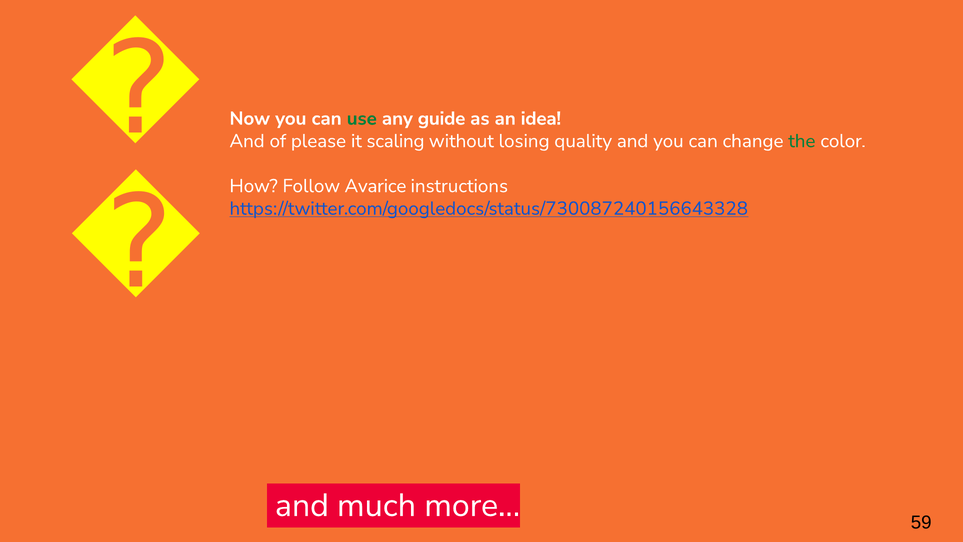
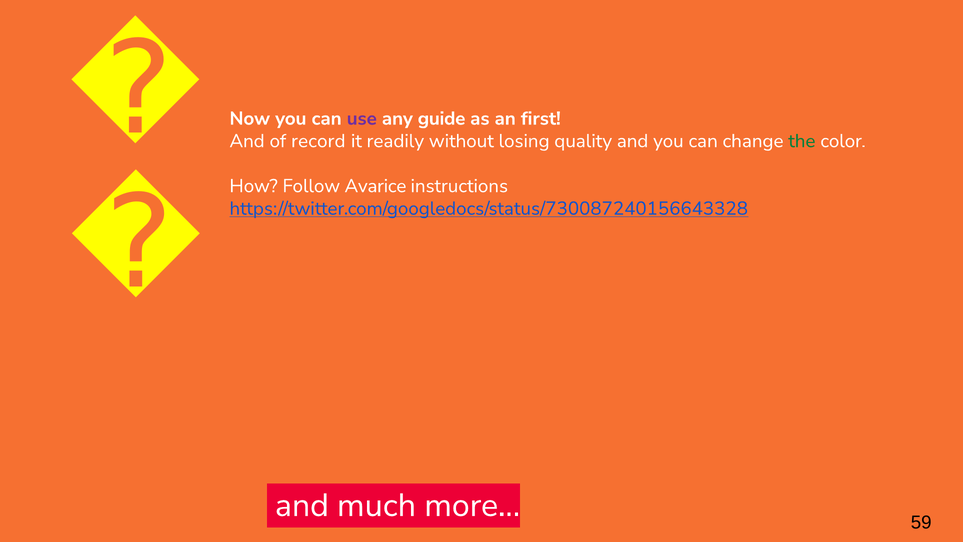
use colour: green -> purple
idea: idea -> first
please: please -> record
scaling: scaling -> readily
